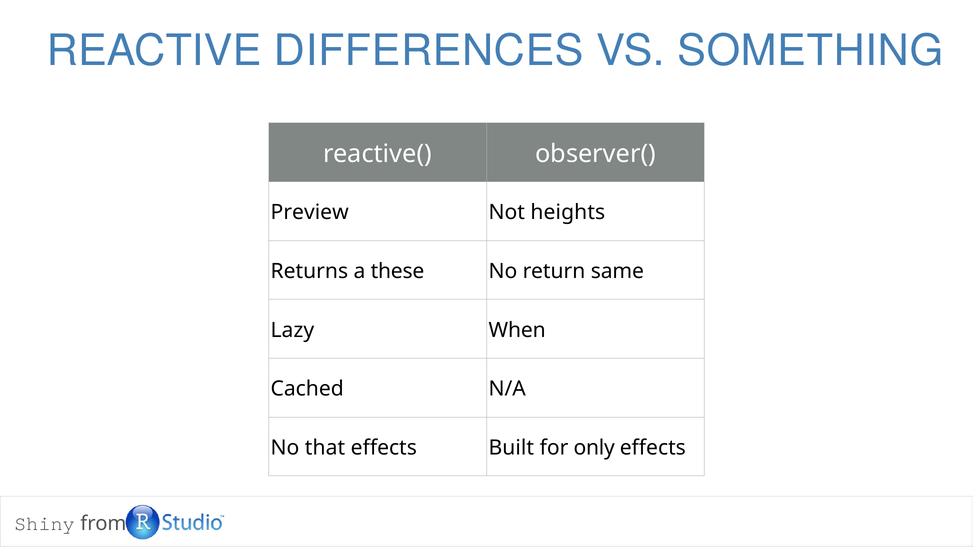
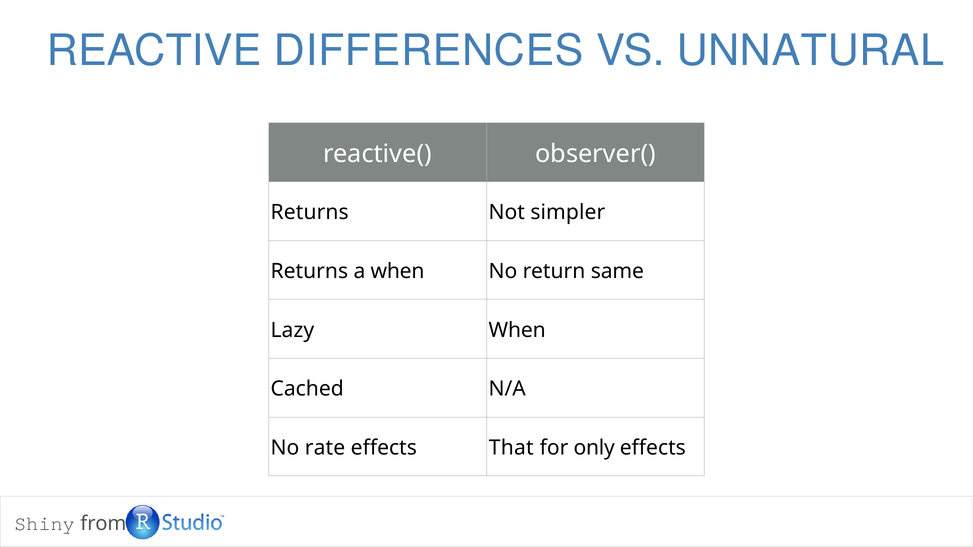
SOMETHING: SOMETHING -> UNNATURAL
Preview at (310, 212): Preview -> Returns
heights: heights -> simpler
a these: these -> when
that: that -> rate
Built: Built -> That
